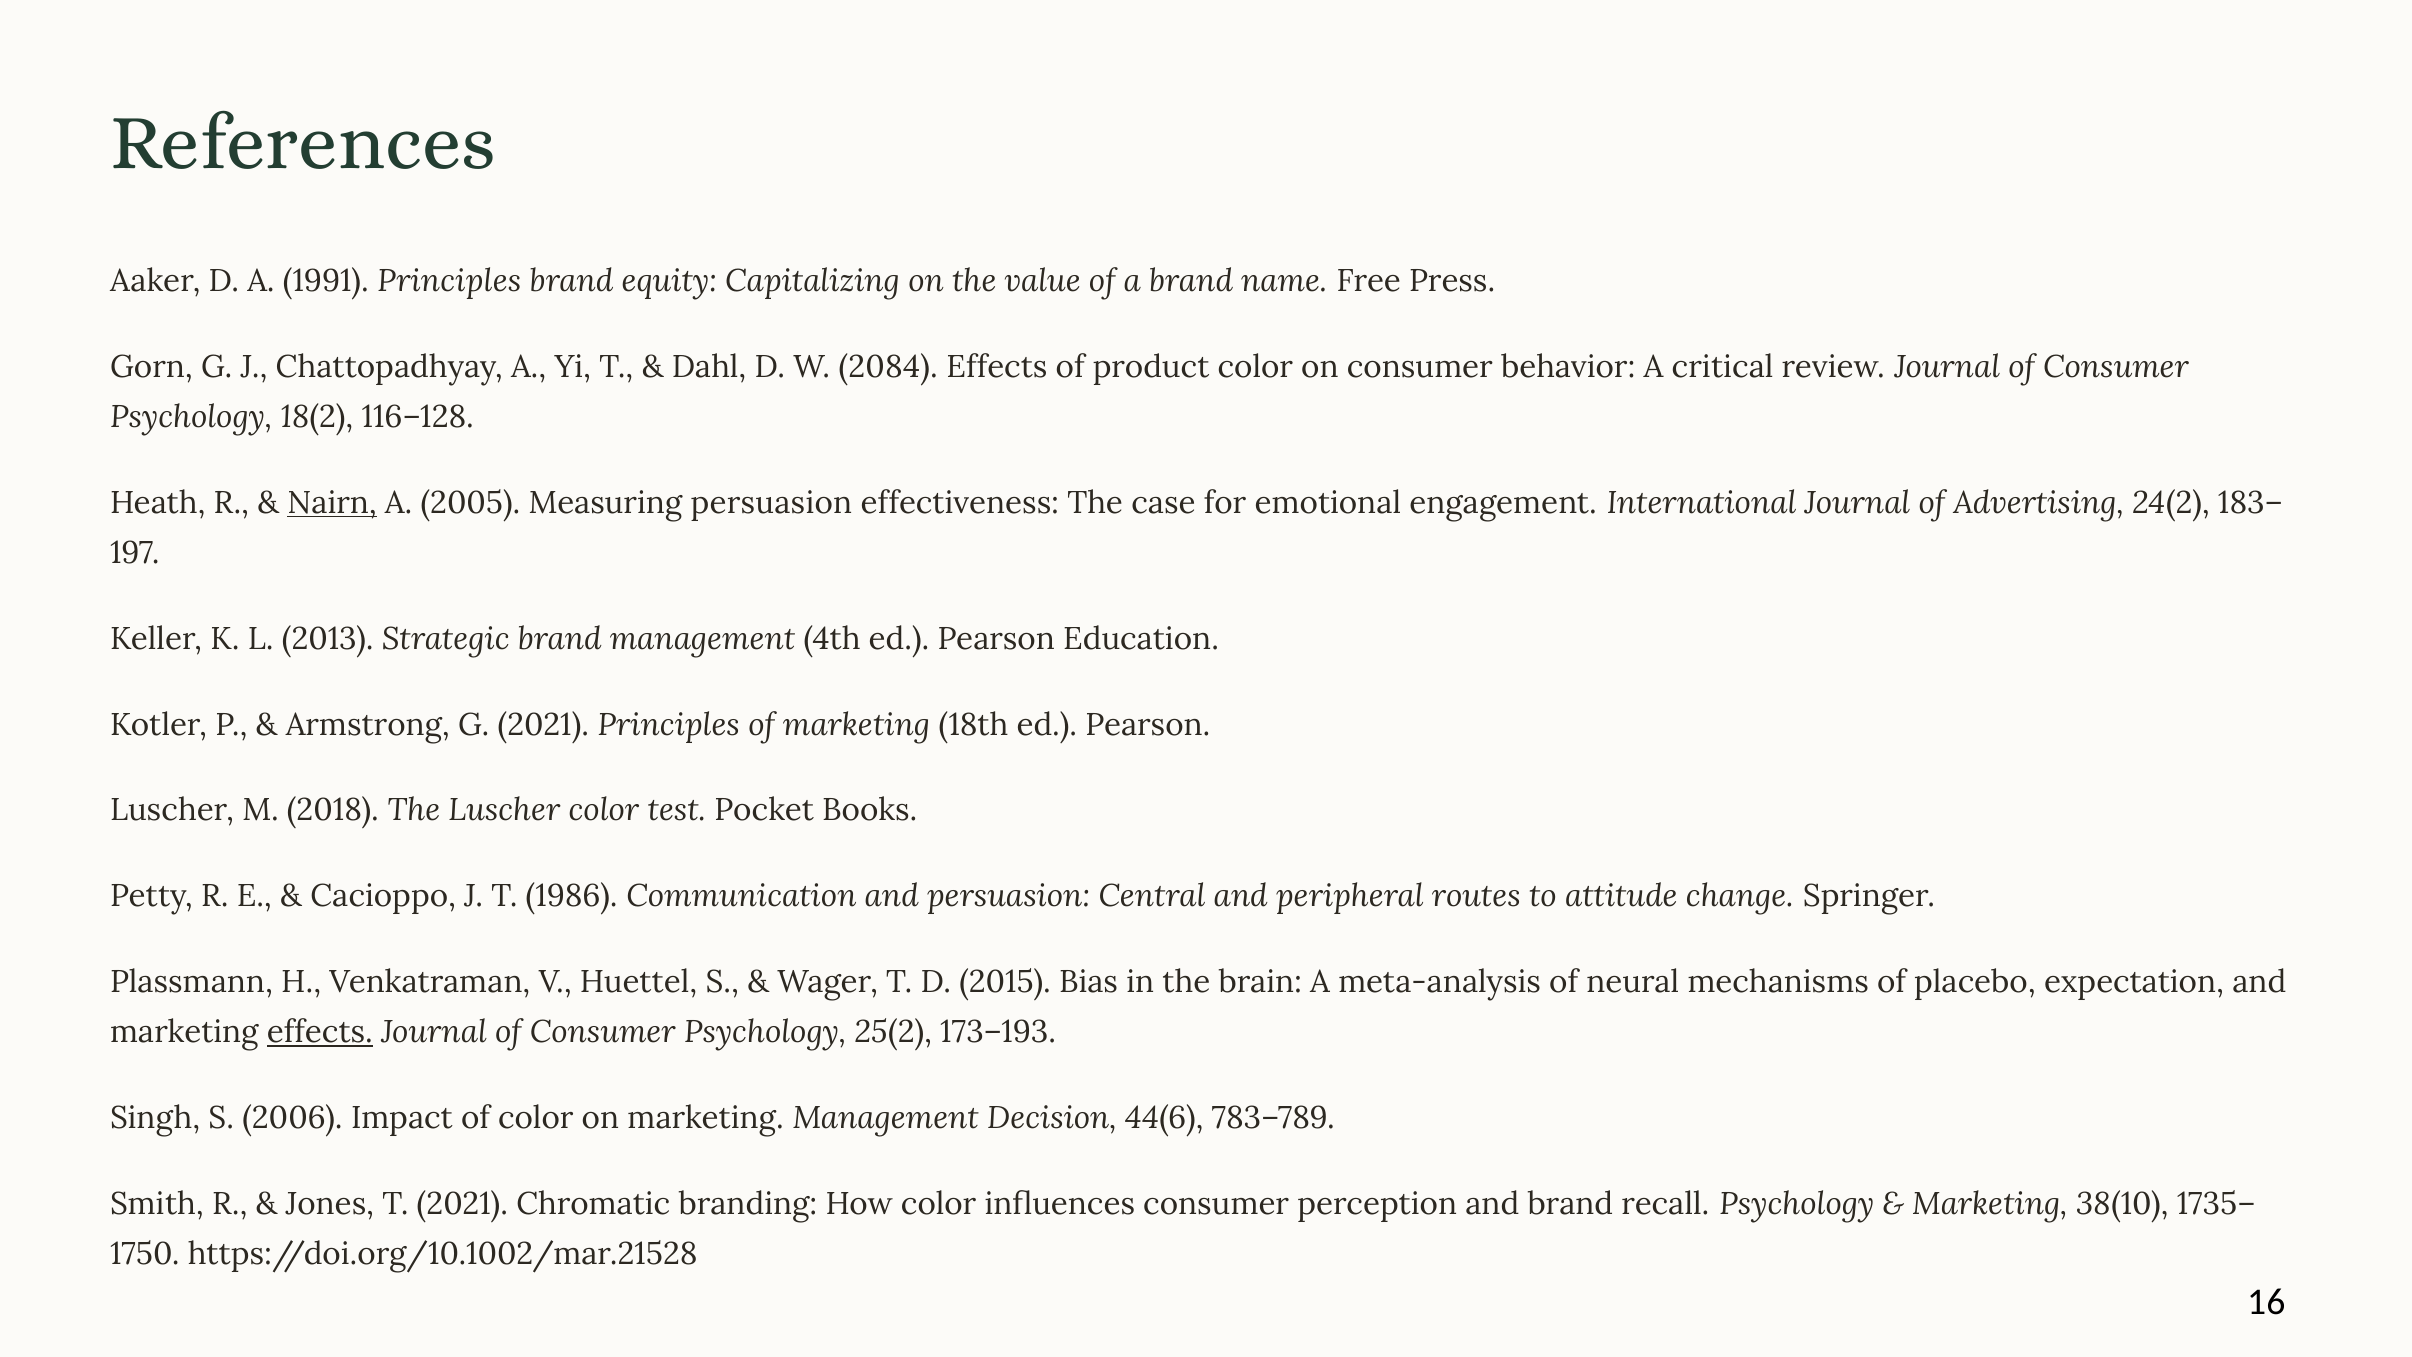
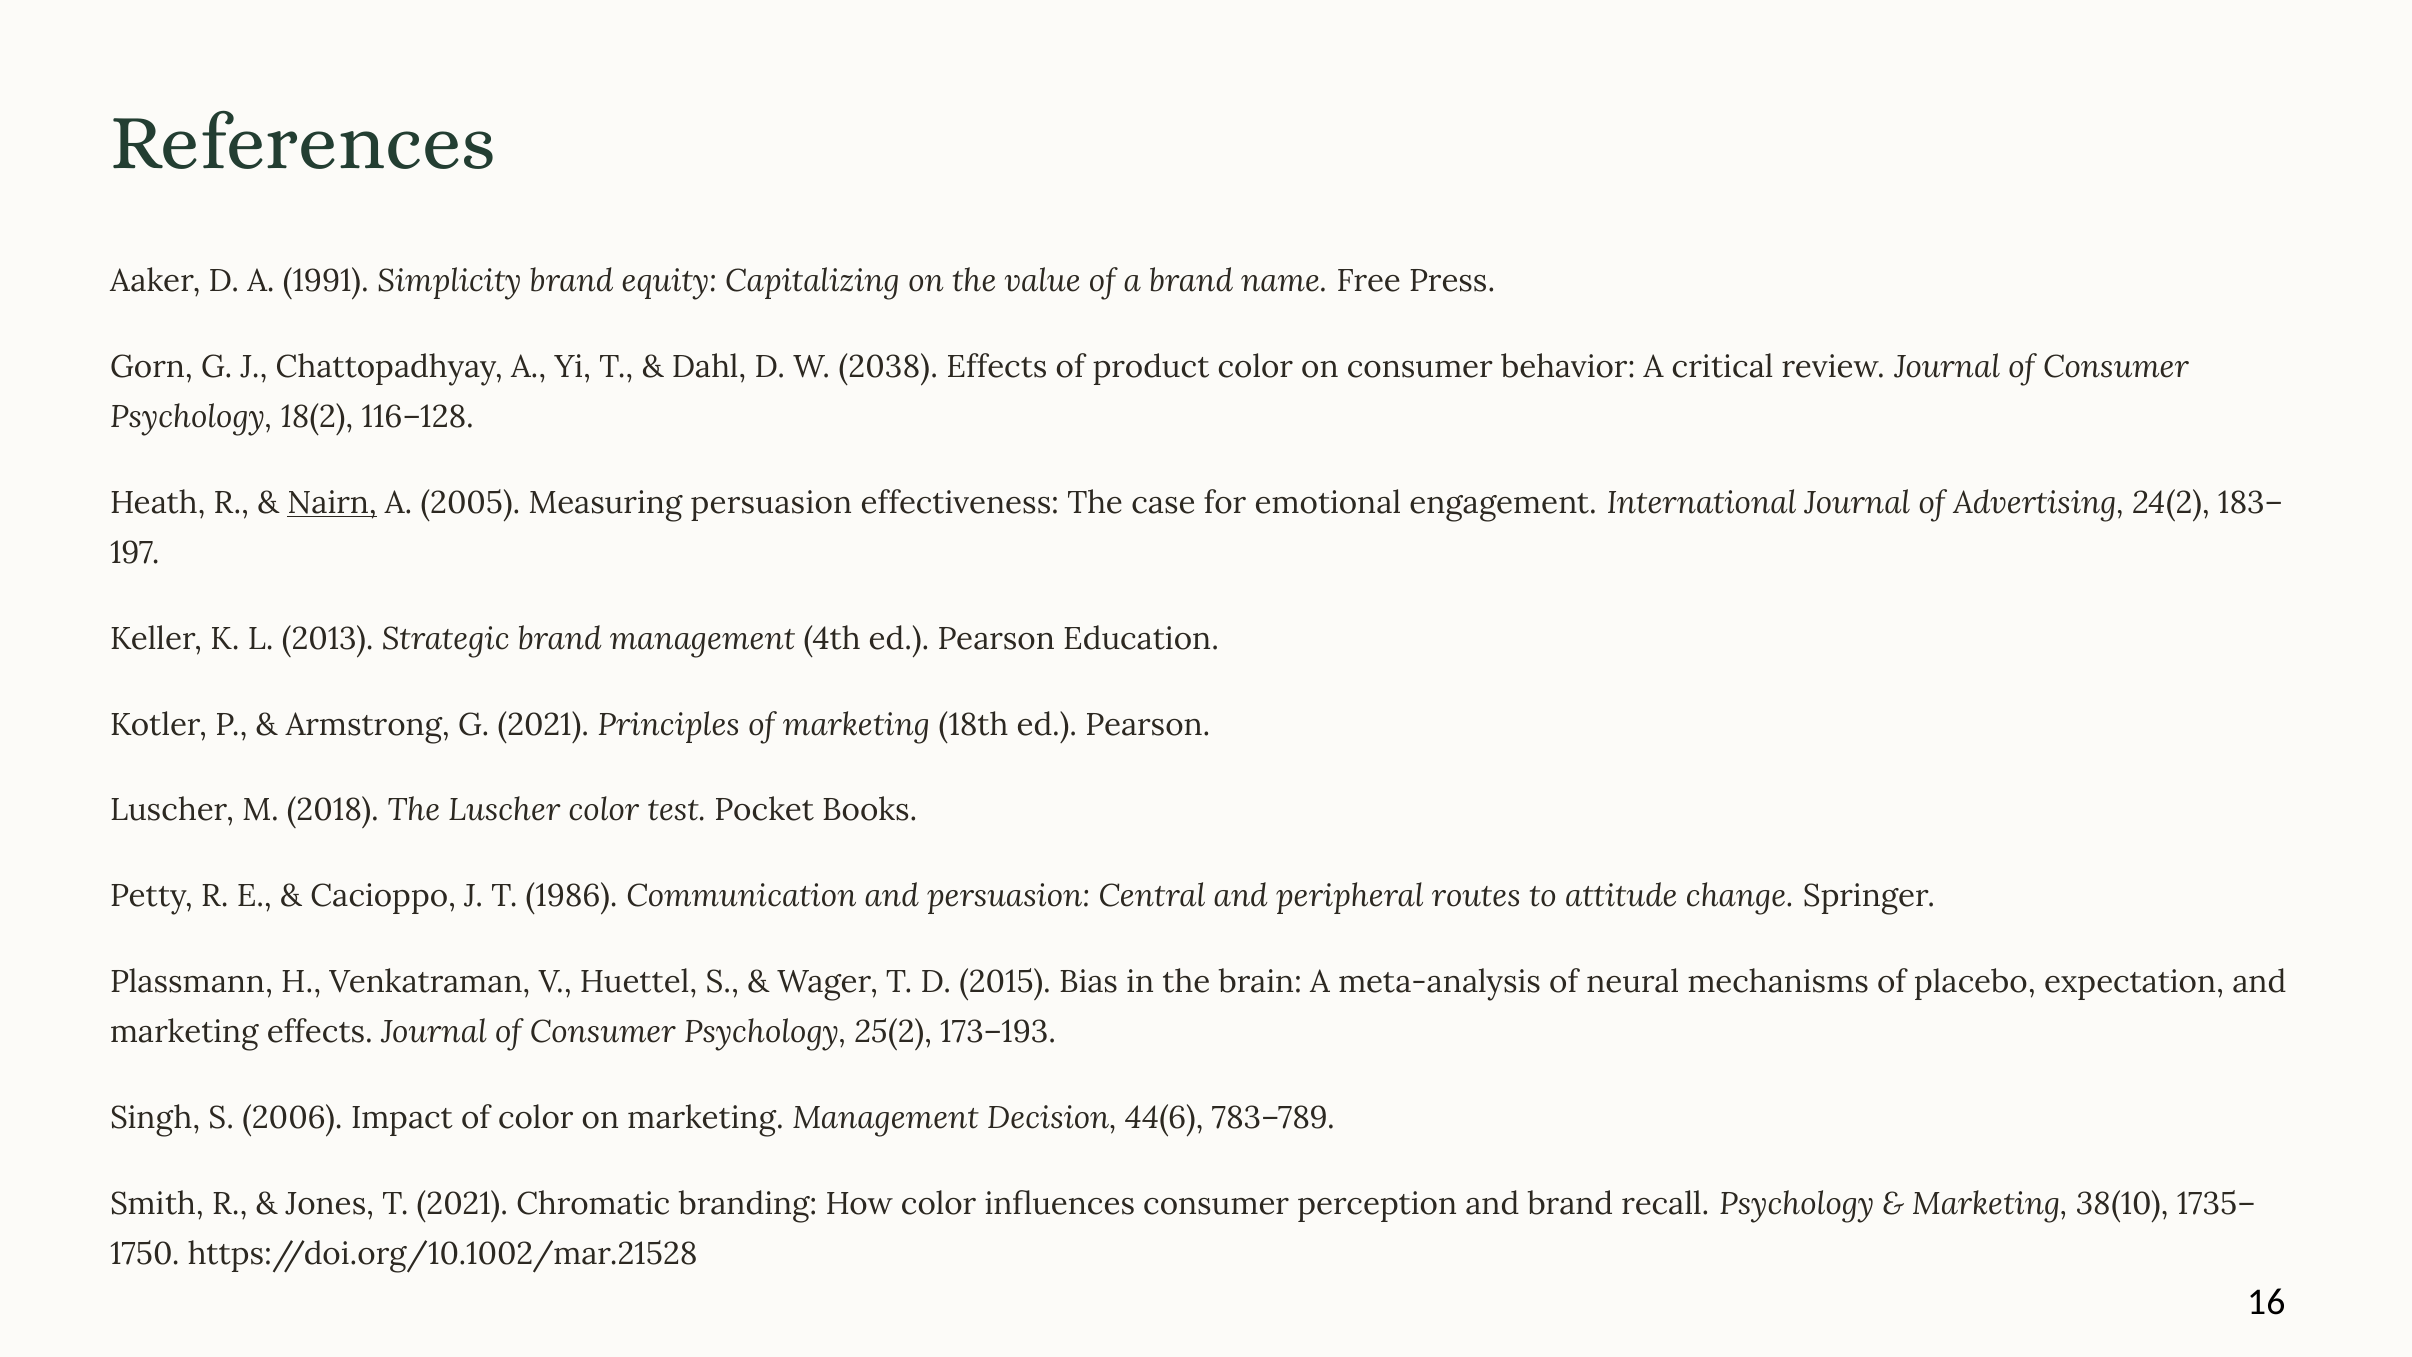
1991 Principles: Principles -> Simplicity
2084: 2084 -> 2038
effects at (320, 1032) underline: present -> none
